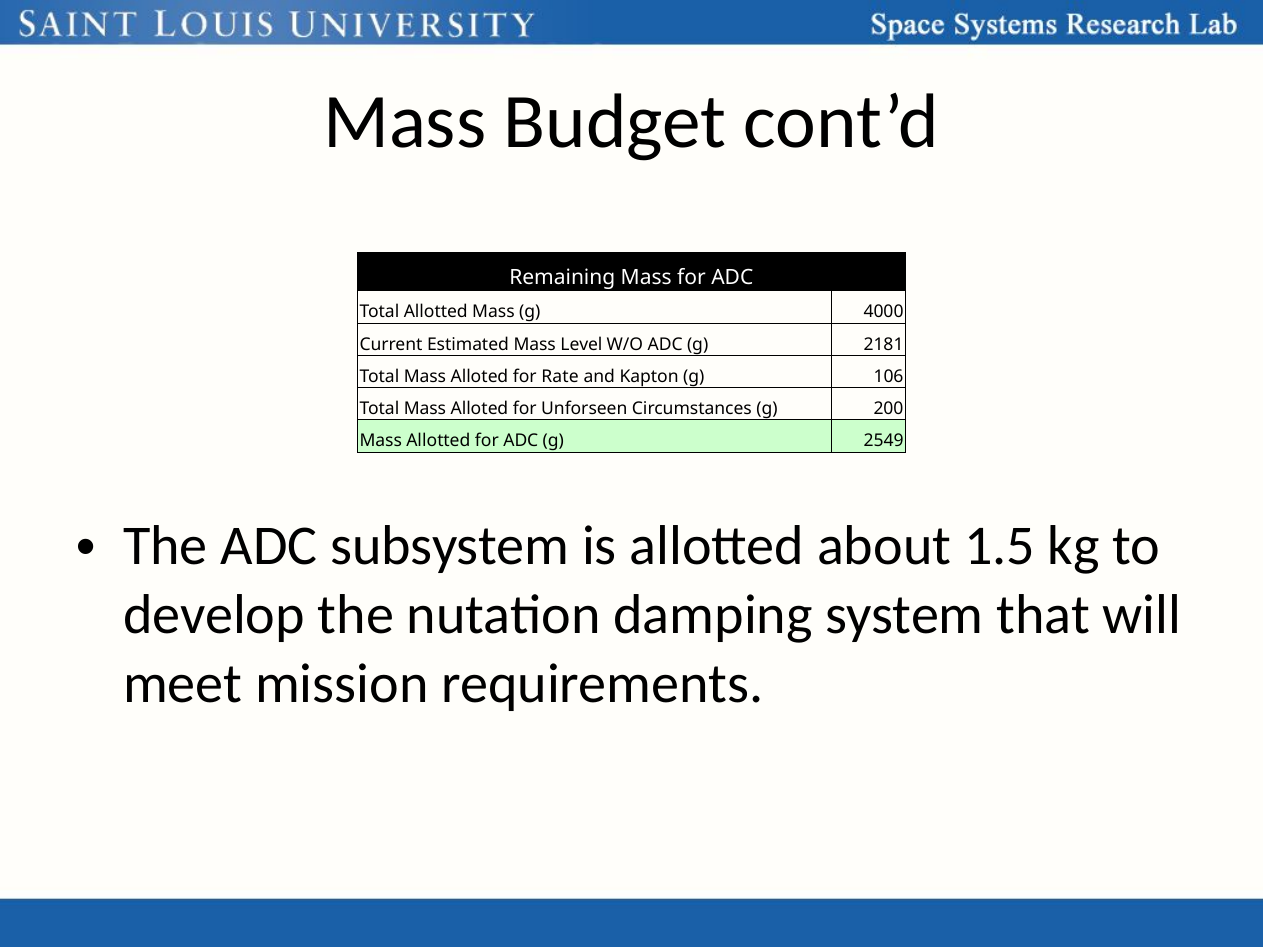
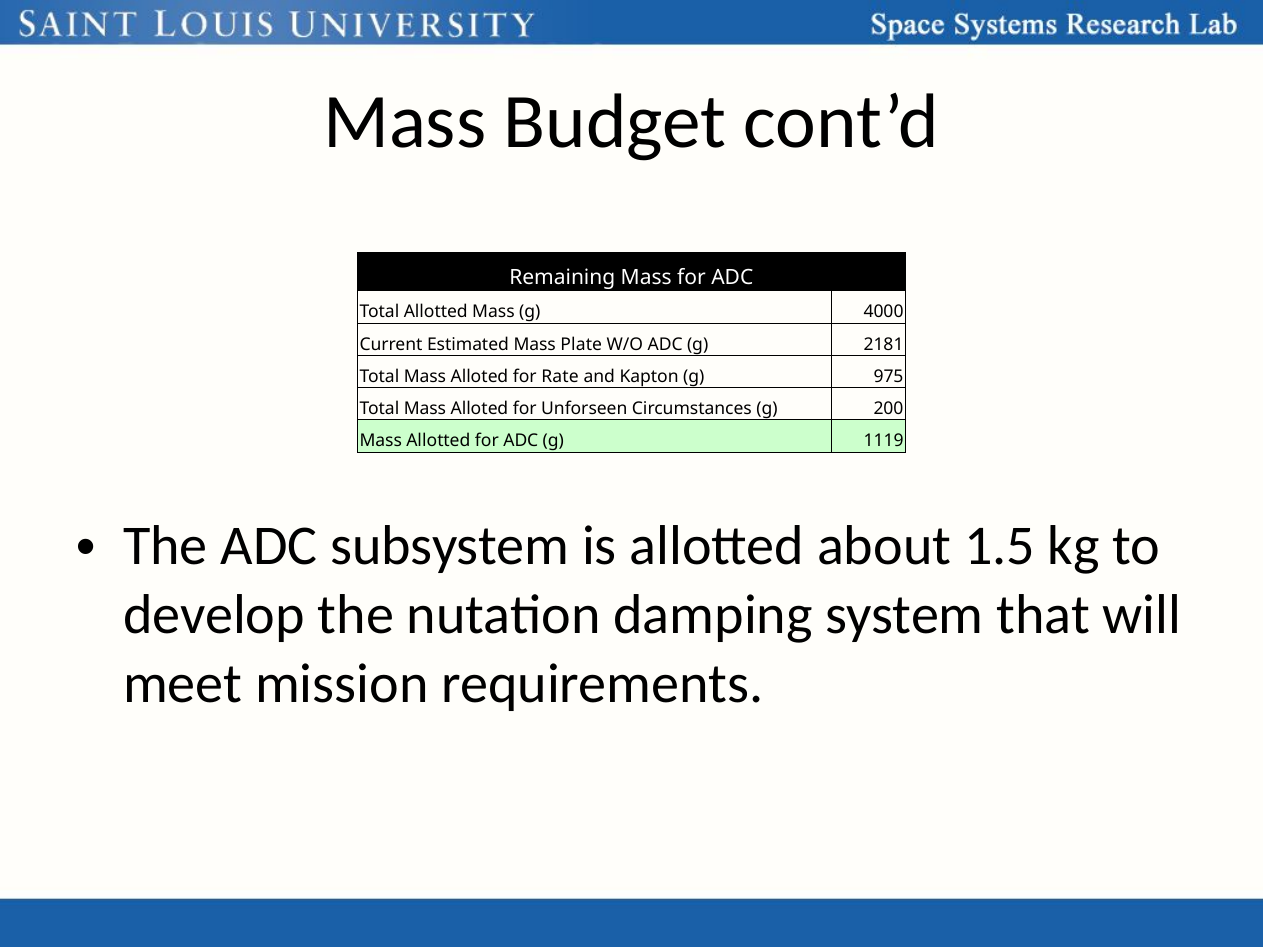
Level: Level -> Plate
106: 106 -> 975
2549: 2549 -> 1119
